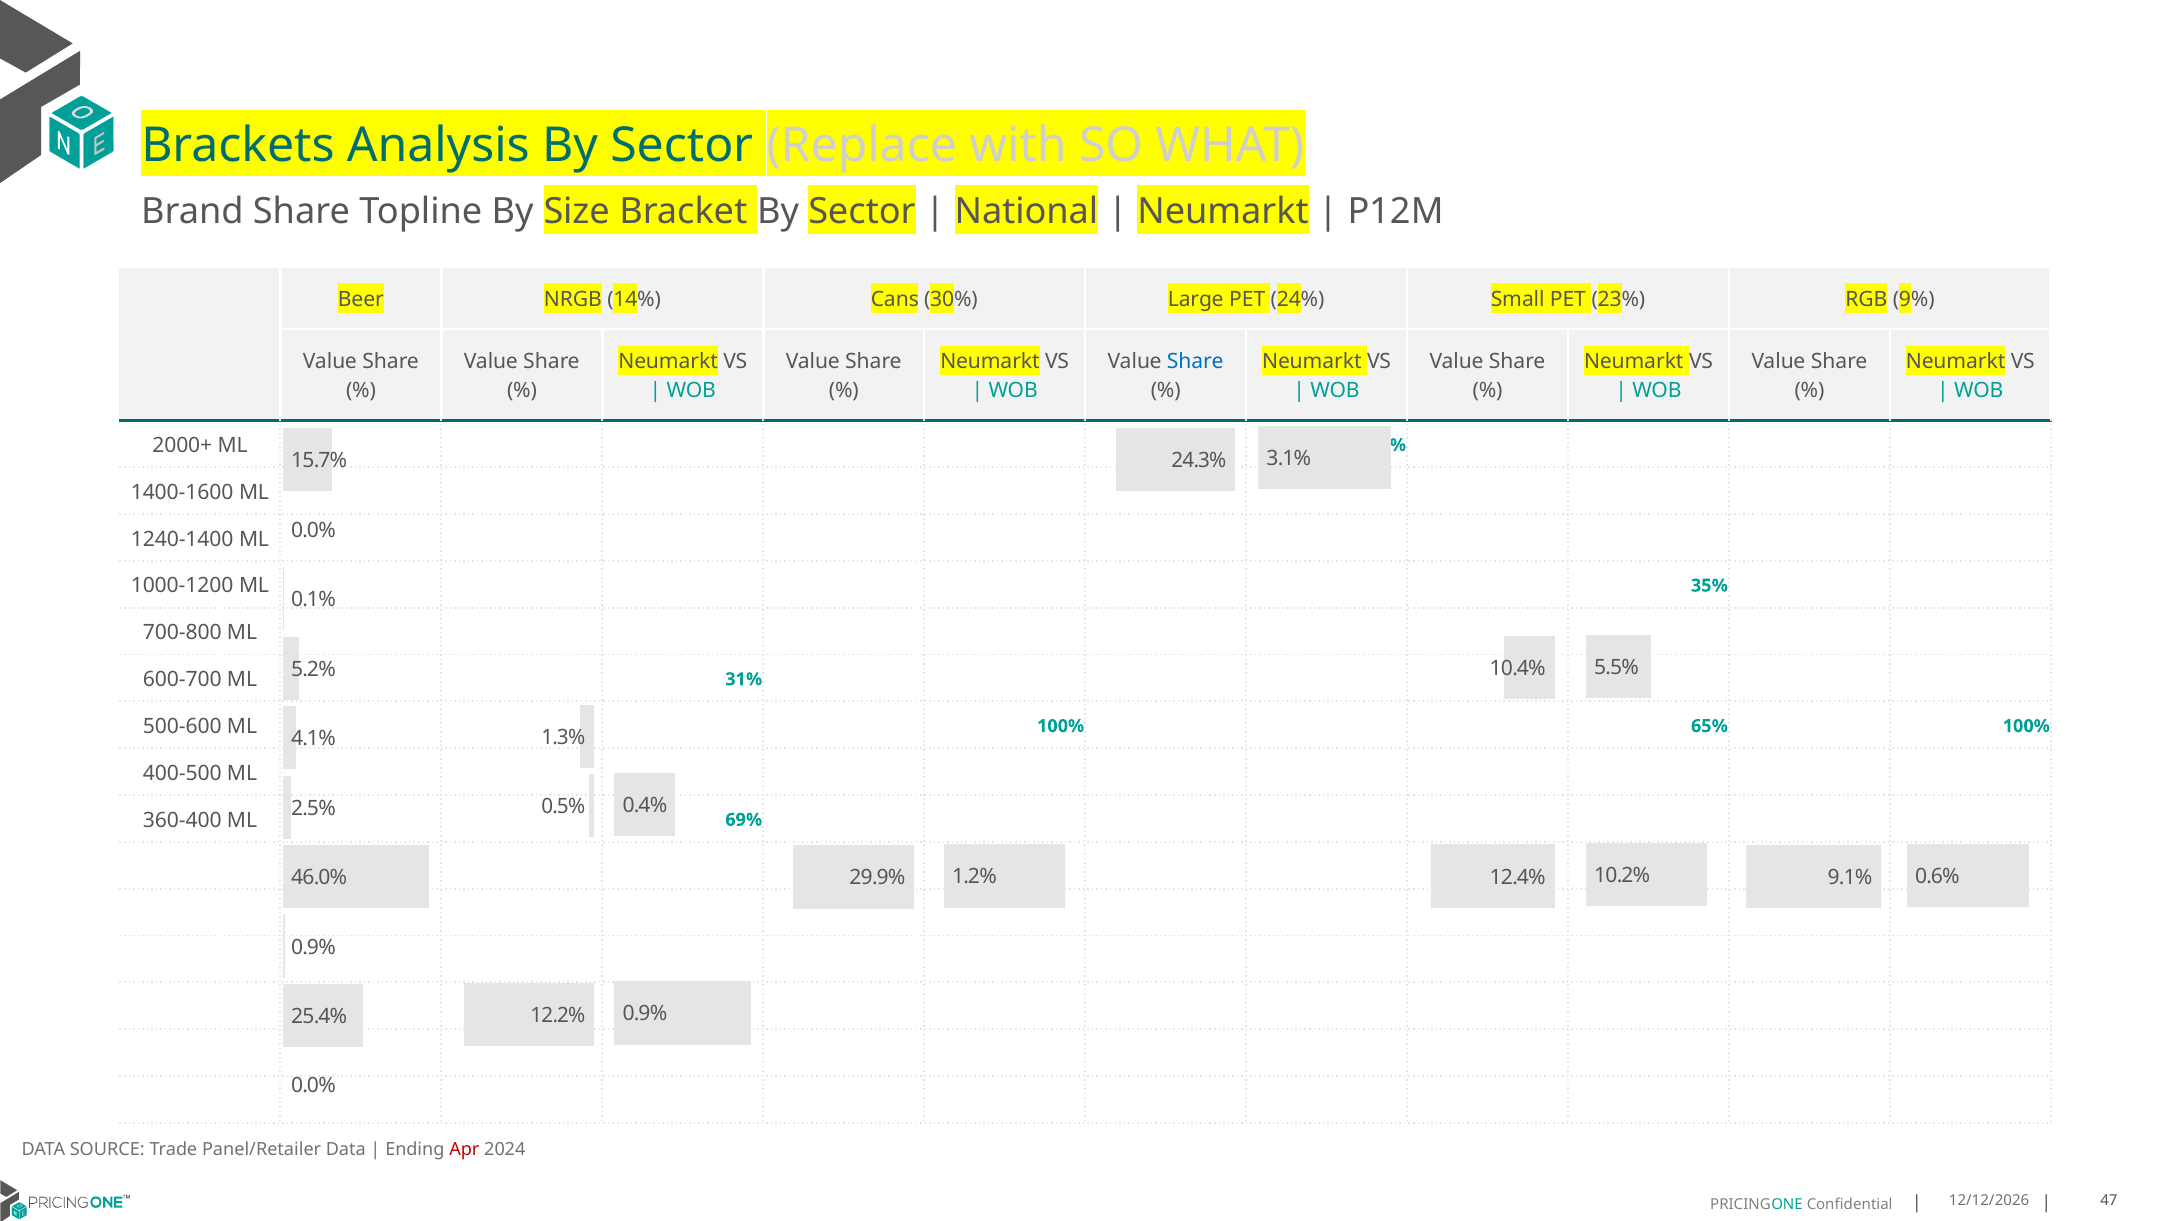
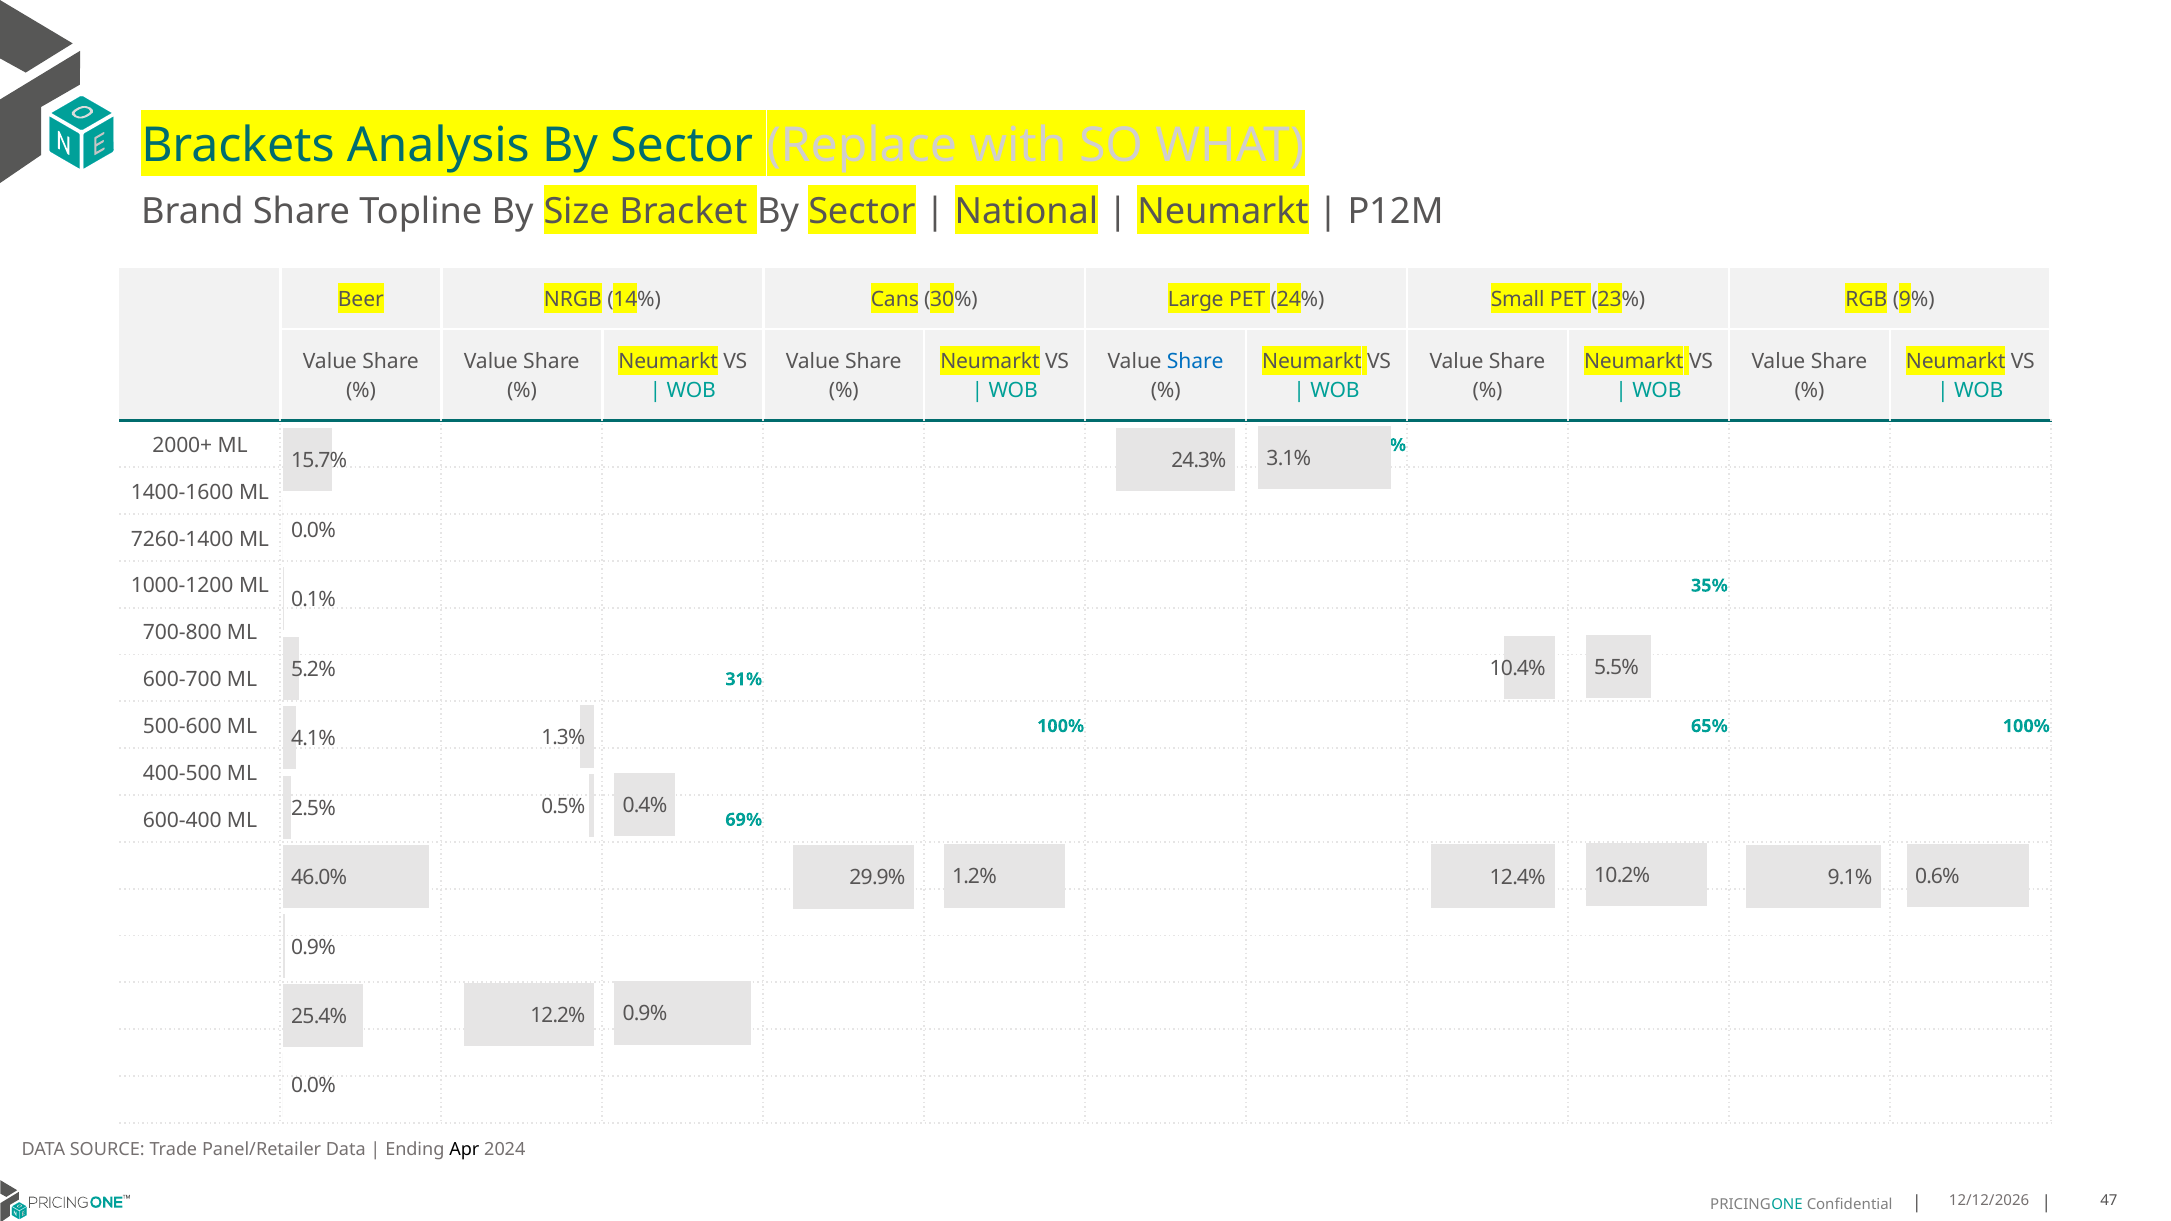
1240-1400: 1240-1400 -> 7260-1400
360-400: 360-400 -> 600-400
Apr colour: red -> black
